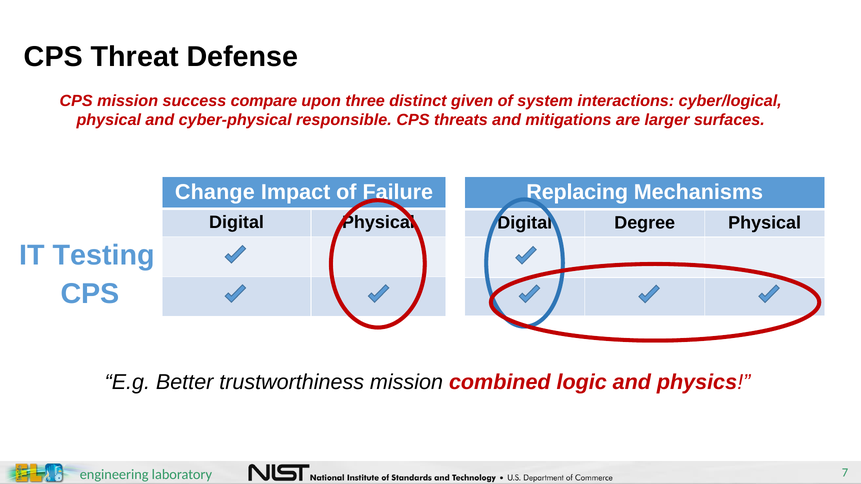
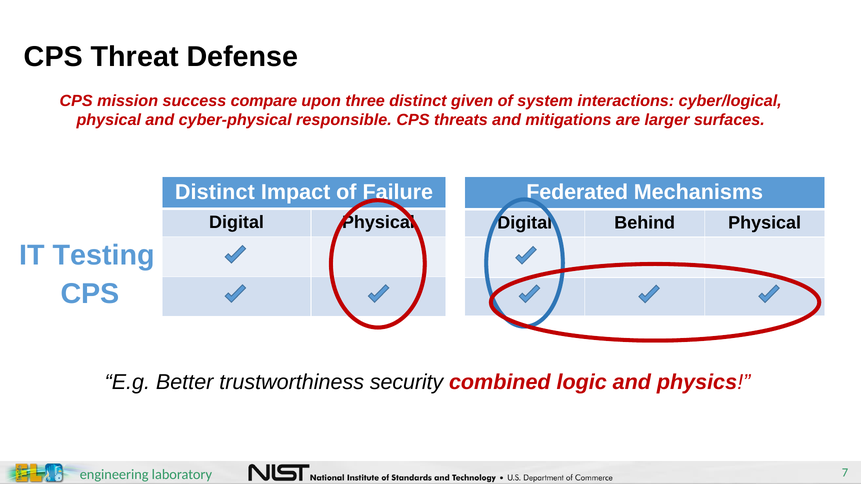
Change at (215, 192): Change -> Distinct
Replacing: Replacing -> Federated
Degree: Degree -> Behind
trustworthiness mission: mission -> security
